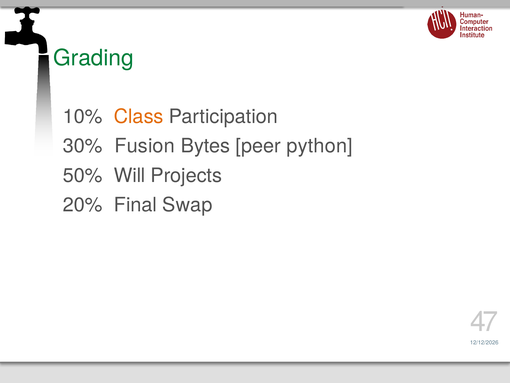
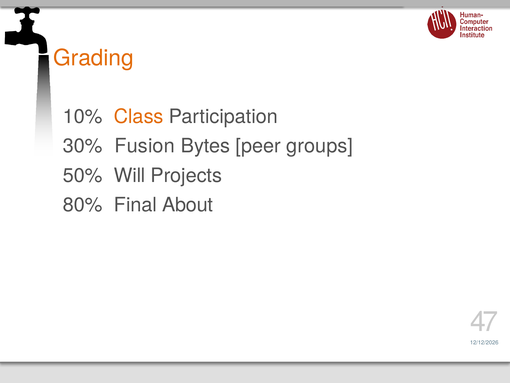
Grading colour: green -> orange
python: python -> groups
20%: 20% -> 80%
Swap: Swap -> About
